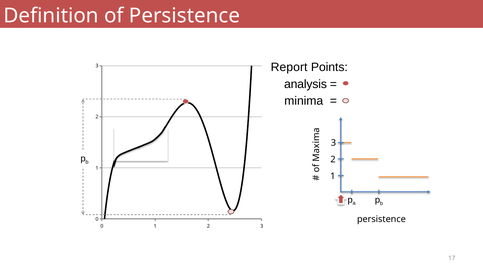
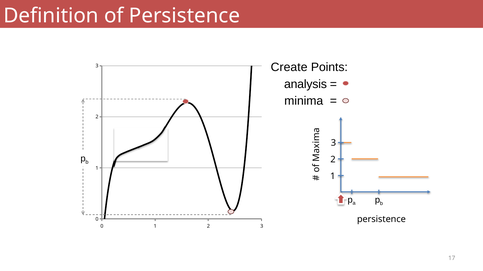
Report: Report -> Create
